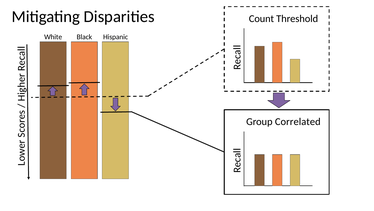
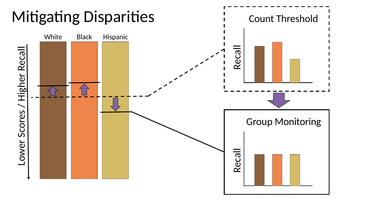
Correlated: Correlated -> Monitoring
